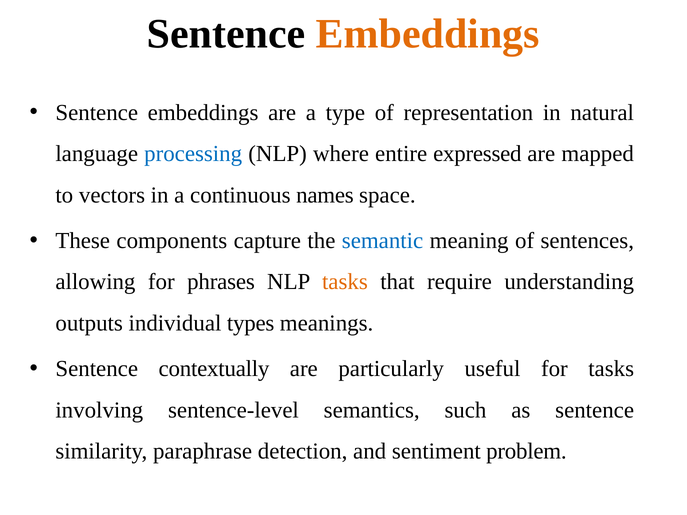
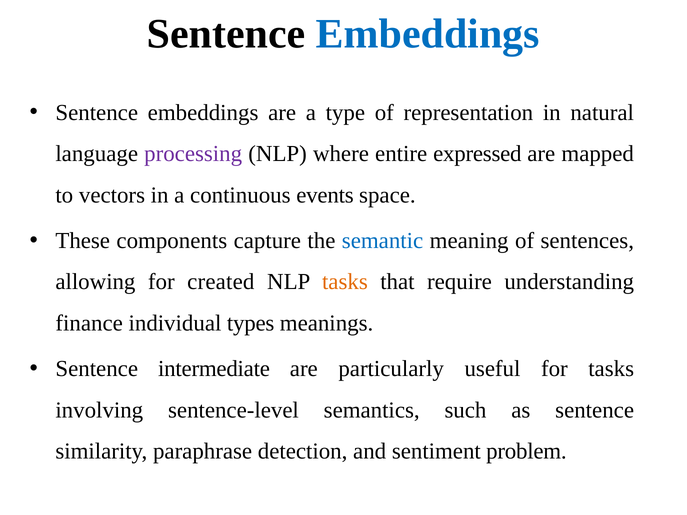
Embeddings at (428, 34) colour: orange -> blue
processing colour: blue -> purple
names: names -> events
phrases: phrases -> created
outputs: outputs -> finance
contextually: contextually -> intermediate
